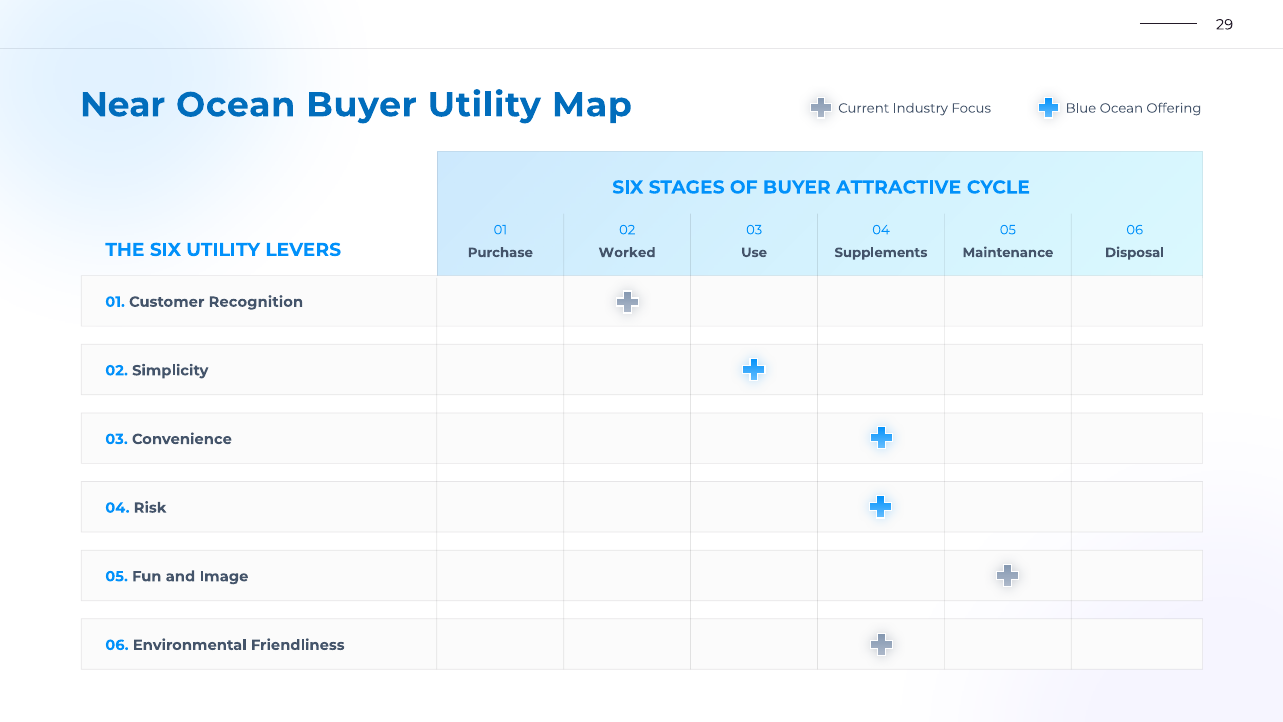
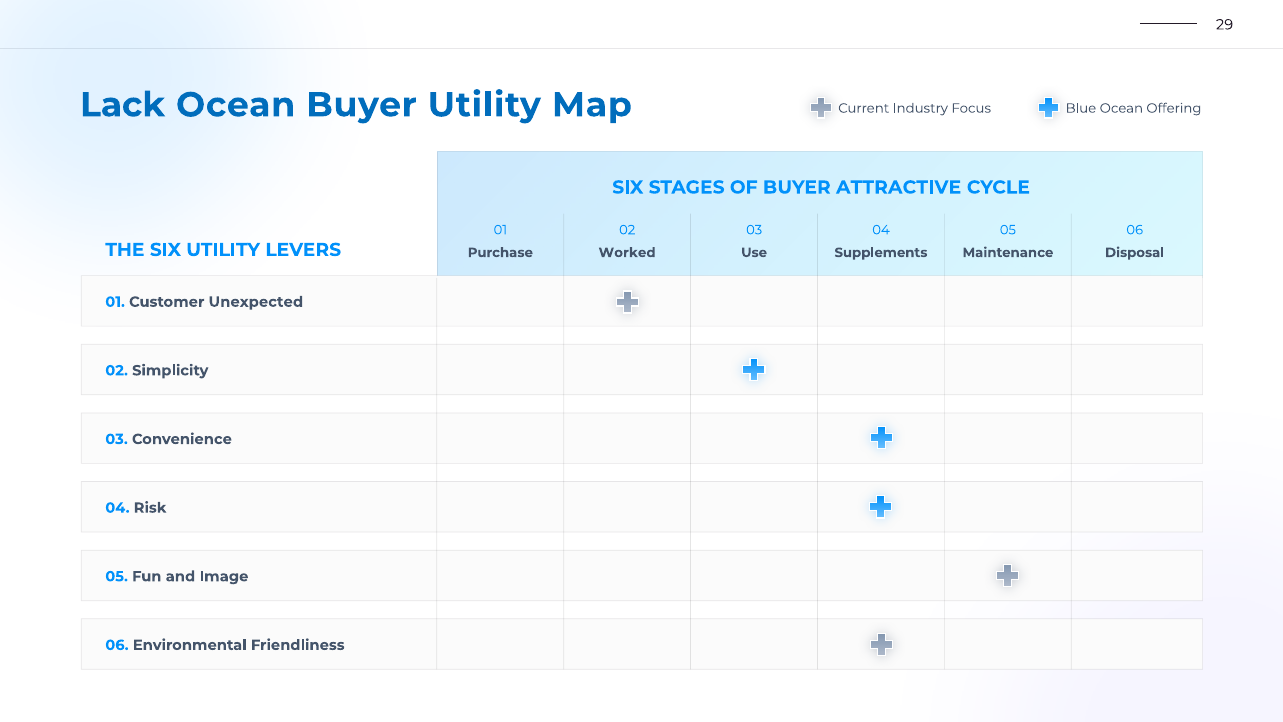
Near: Near -> Lack
Recognition: Recognition -> Unexpected
